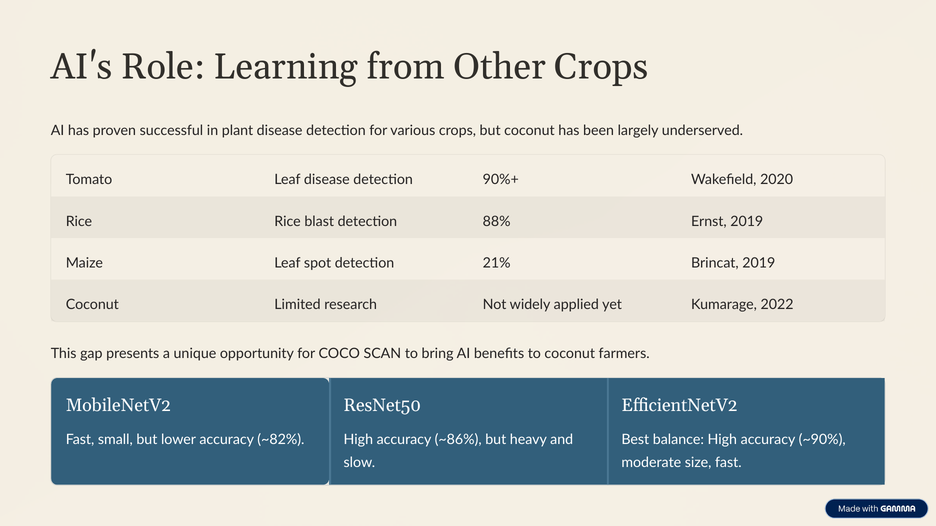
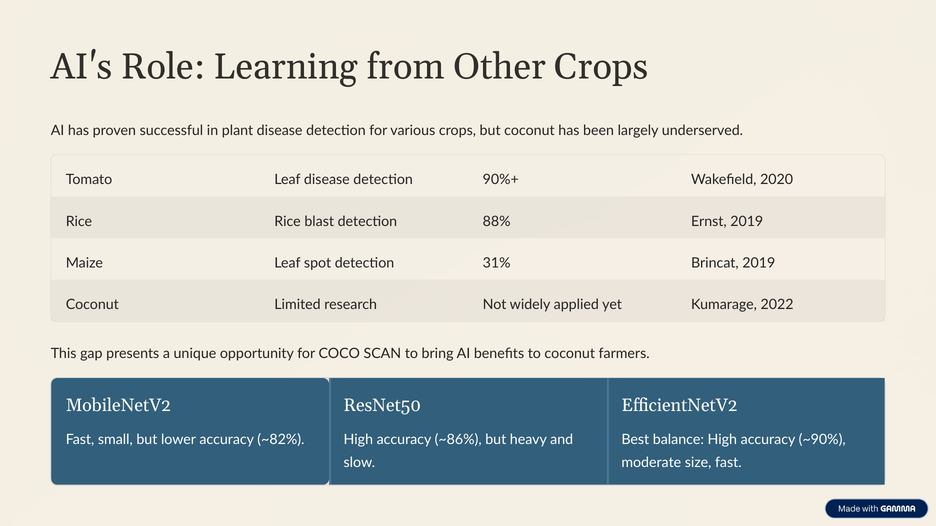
21%: 21% -> 31%
